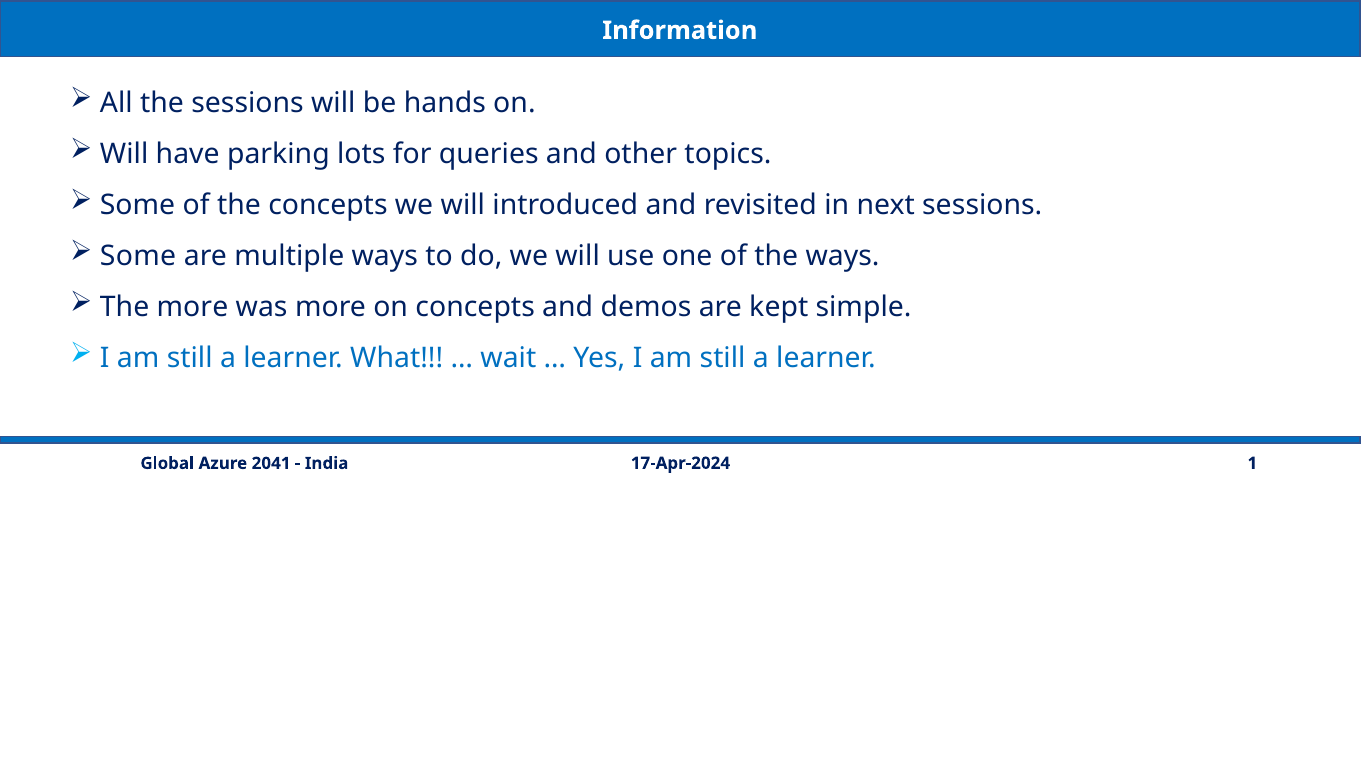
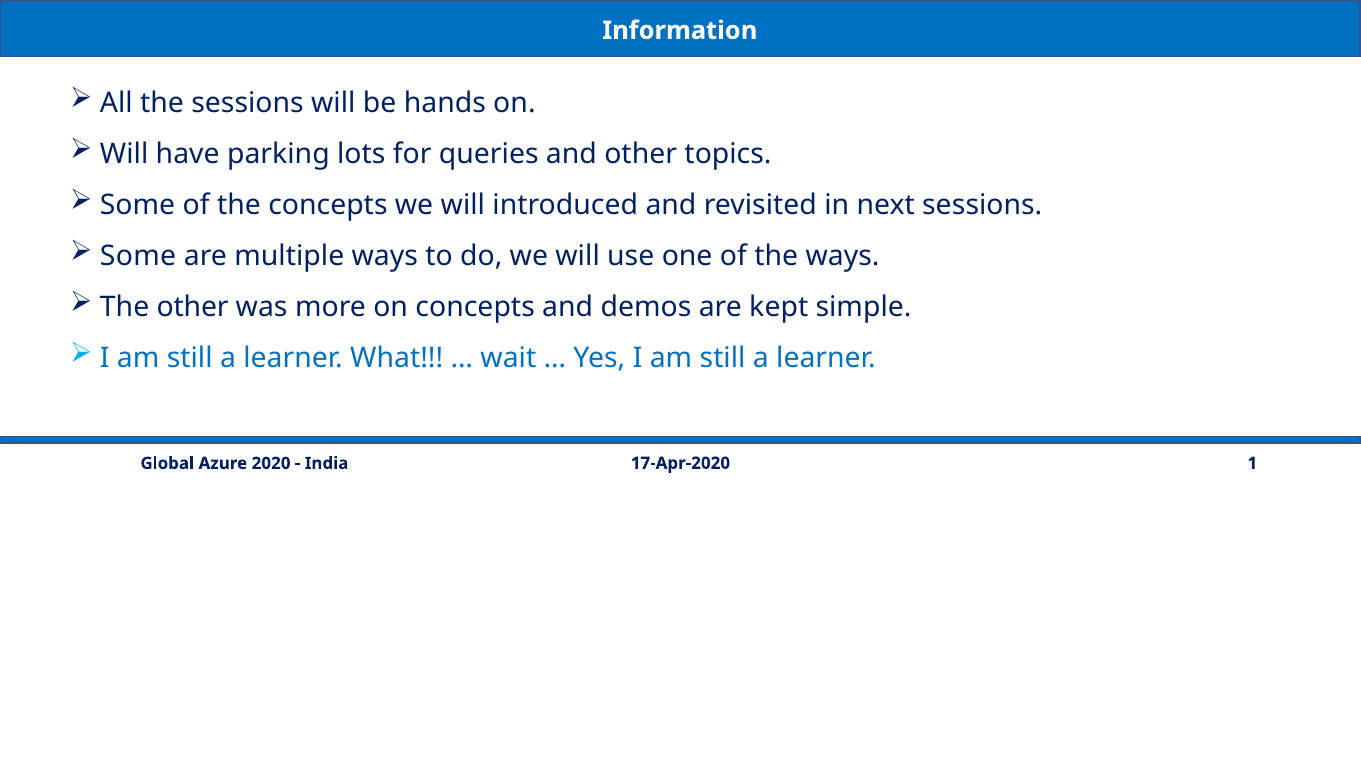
The more: more -> other
17-Apr-2024: 17-Apr-2024 -> 17-Apr-2020
2041: 2041 -> 2020
